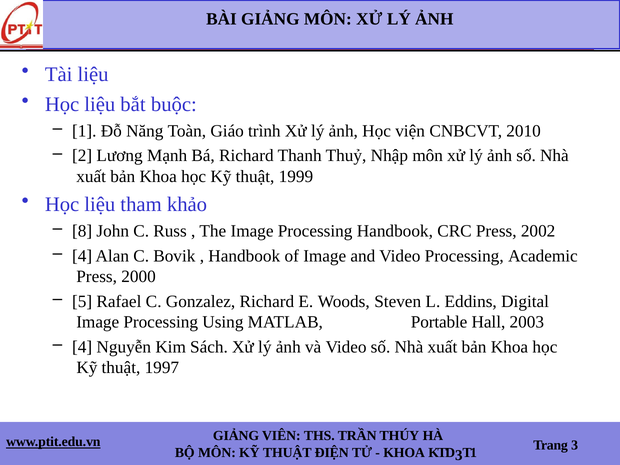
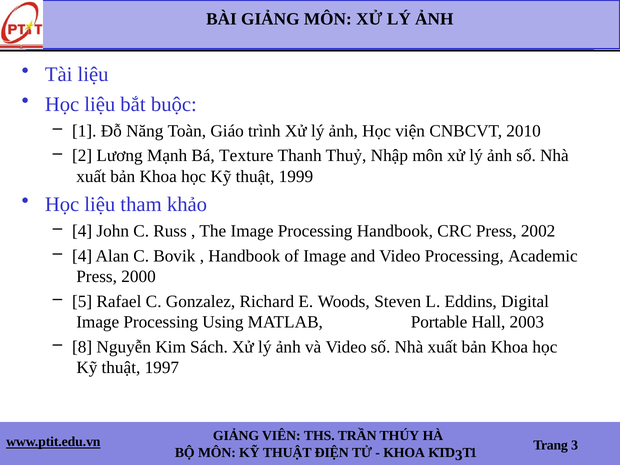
Bá Richard: Richard -> Texture
8 at (82, 231): 8 -> 4
4 at (82, 347): 4 -> 8
